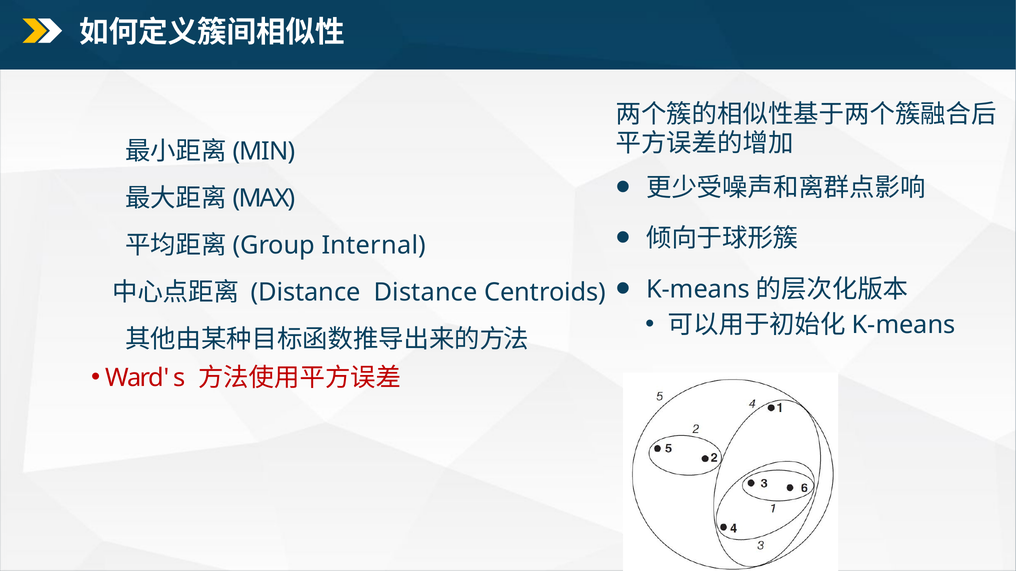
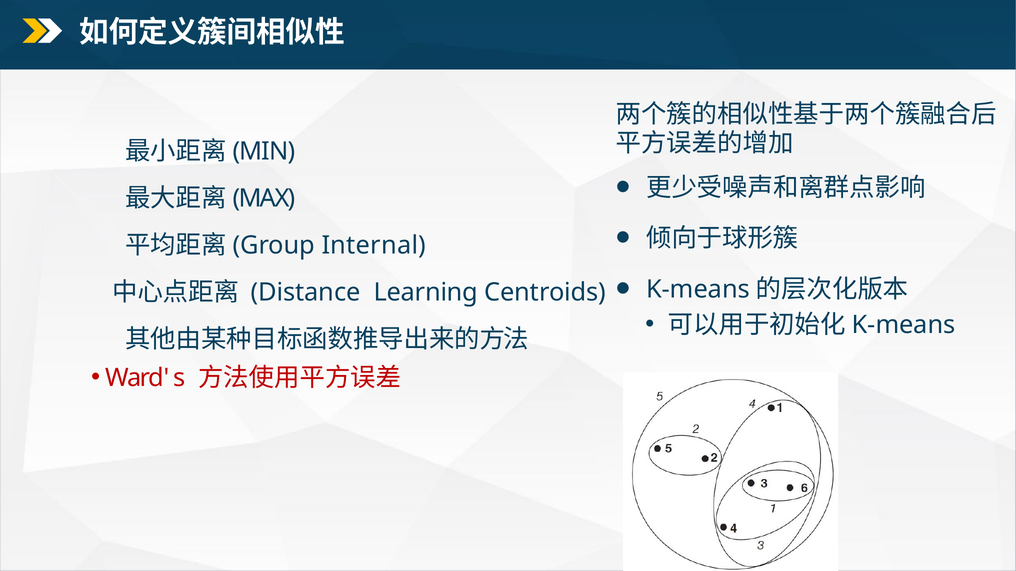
Distance Distance: Distance -> Learning
